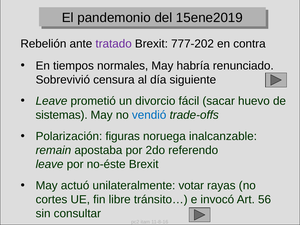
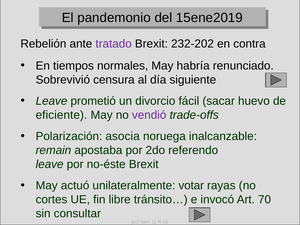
777-202: 777-202 -> 232-202
sistemas: sistemas -> eficiente
vendió colour: blue -> purple
figuras: figuras -> asocia
56: 56 -> 70
